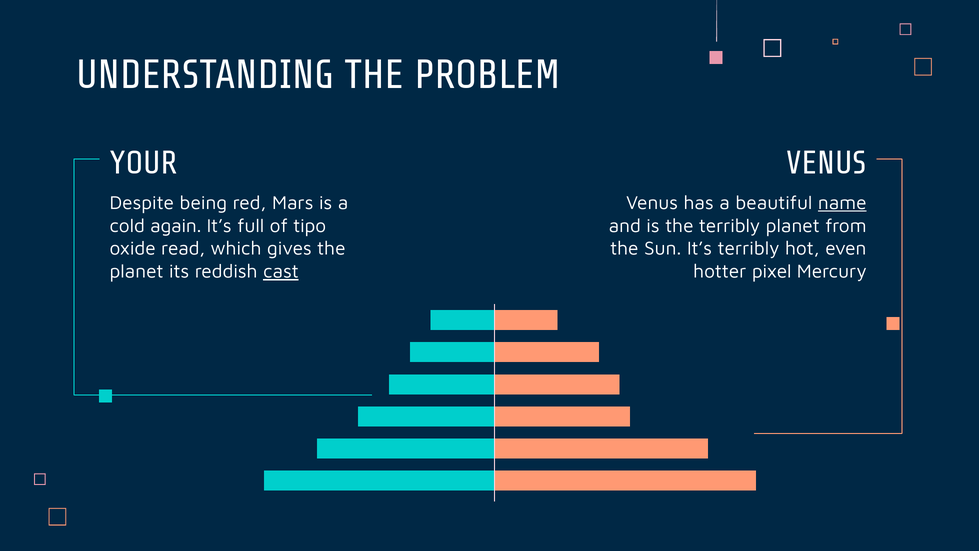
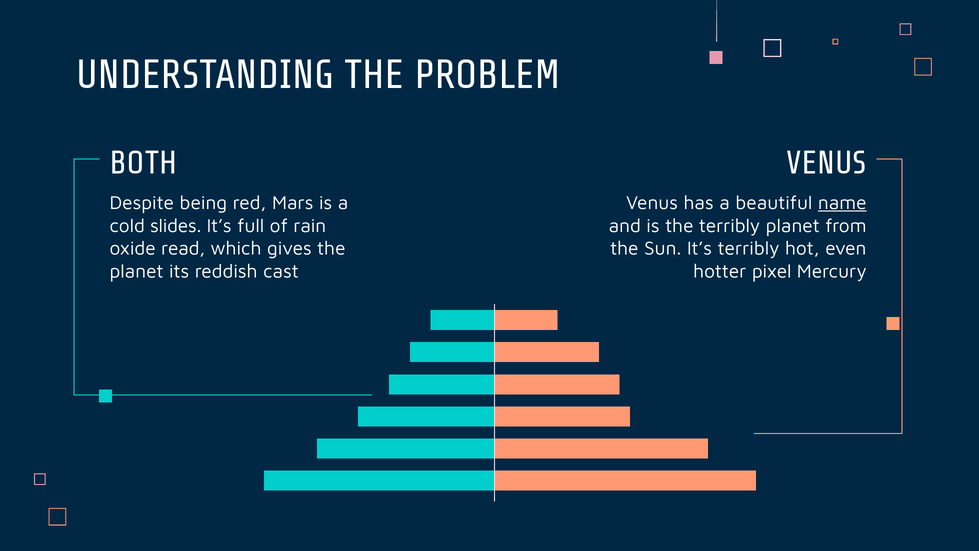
YOUR: YOUR -> BOTH
again: again -> slides
tipo: tipo -> rain
cast underline: present -> none
